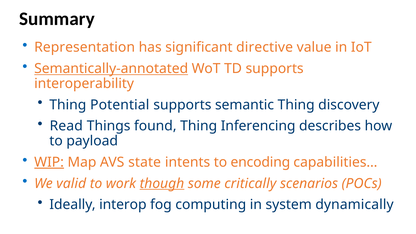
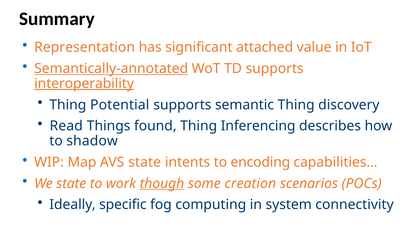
directive: directive -> attached
interoperability underline: none -> present
payload: payload -> shadow
WIP underline: present -> none
We valid: valid -> state
critically: critically -> creation
interop: interop -> specific
dynamically: dynamically -> connectivity
